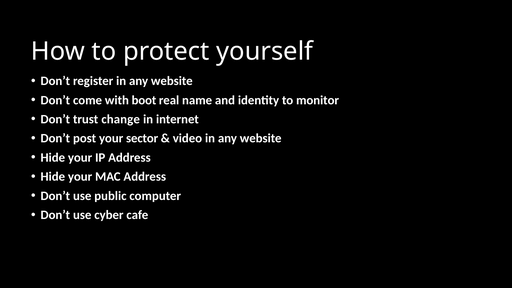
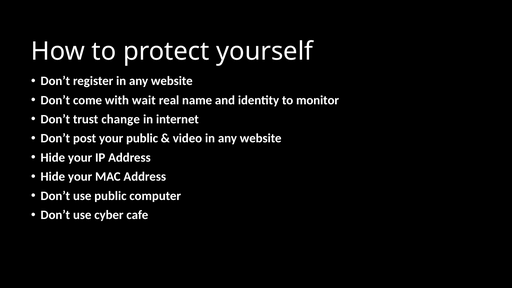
boot: boot -> wait
your sector: sector -> public
